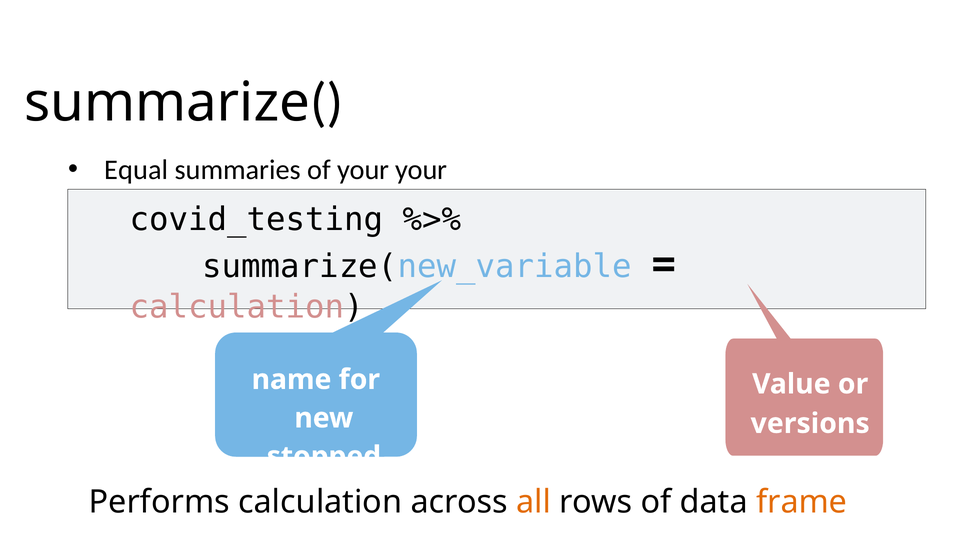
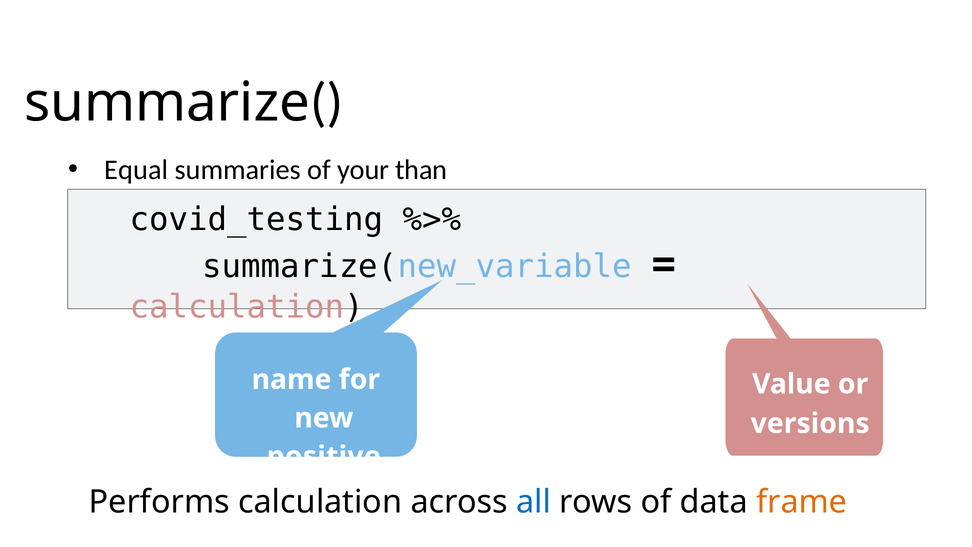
your your: your -> than
stopped: stopped -> positive
all colour: orange -> blue
